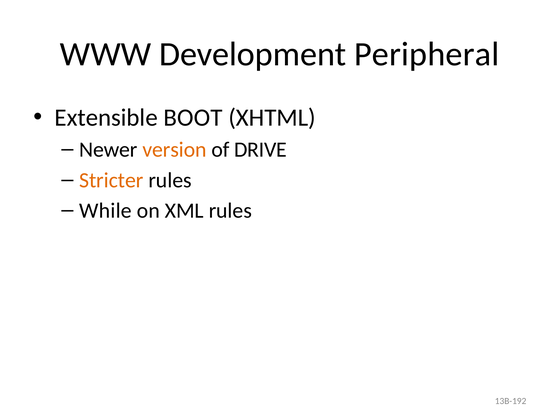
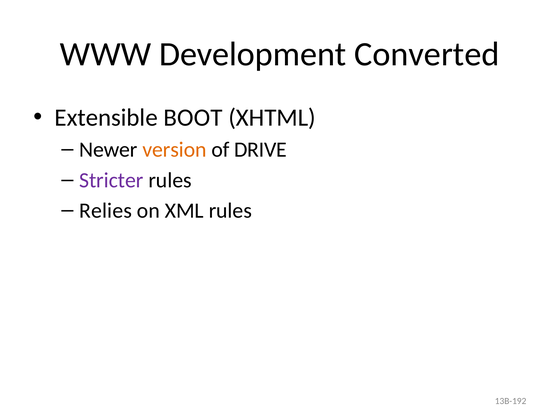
Peripheral: Peripheral -> Converted
Stricter colour: orange -> purple
While: While -> Relies
